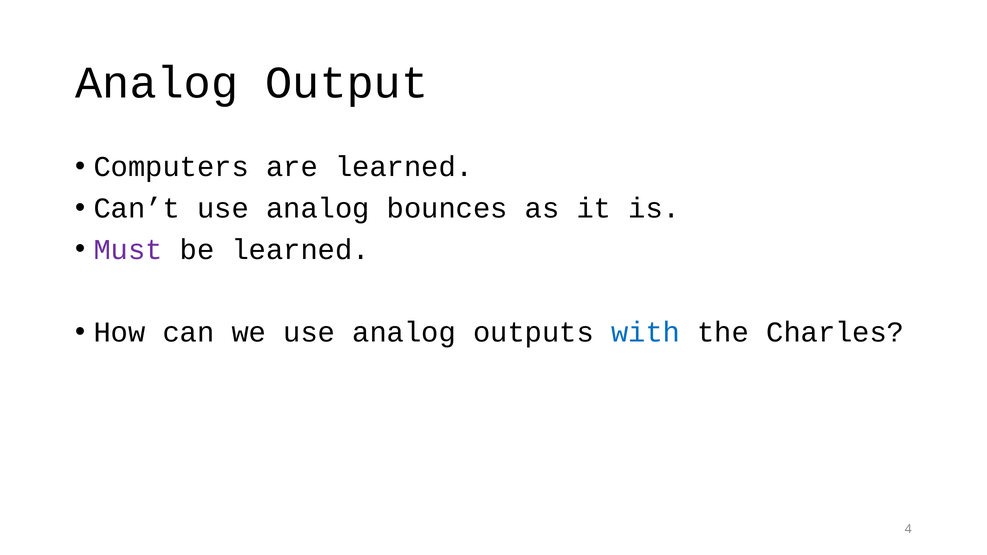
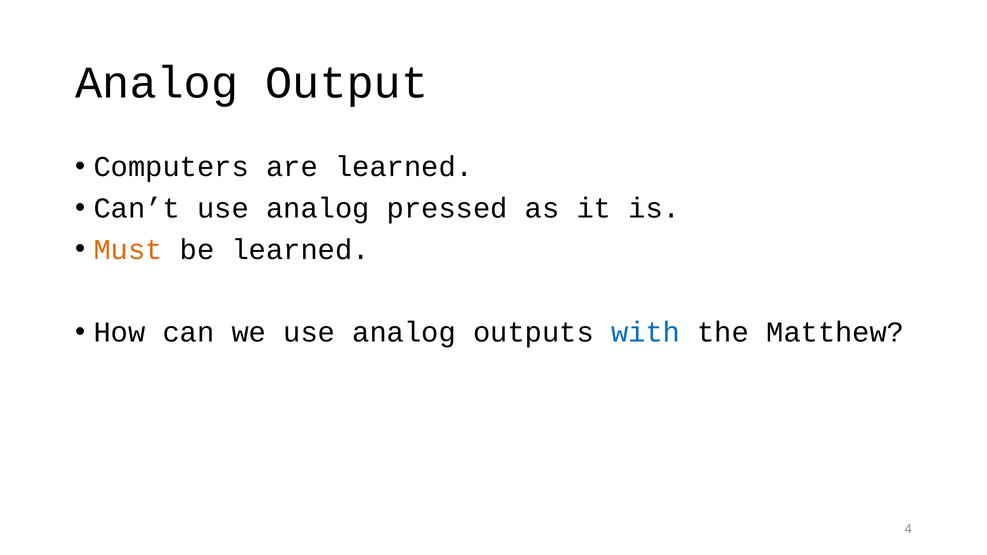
bounces: bounces -> pressed
Must colour: purple -> orange
Charles: Charles -> Matthew
